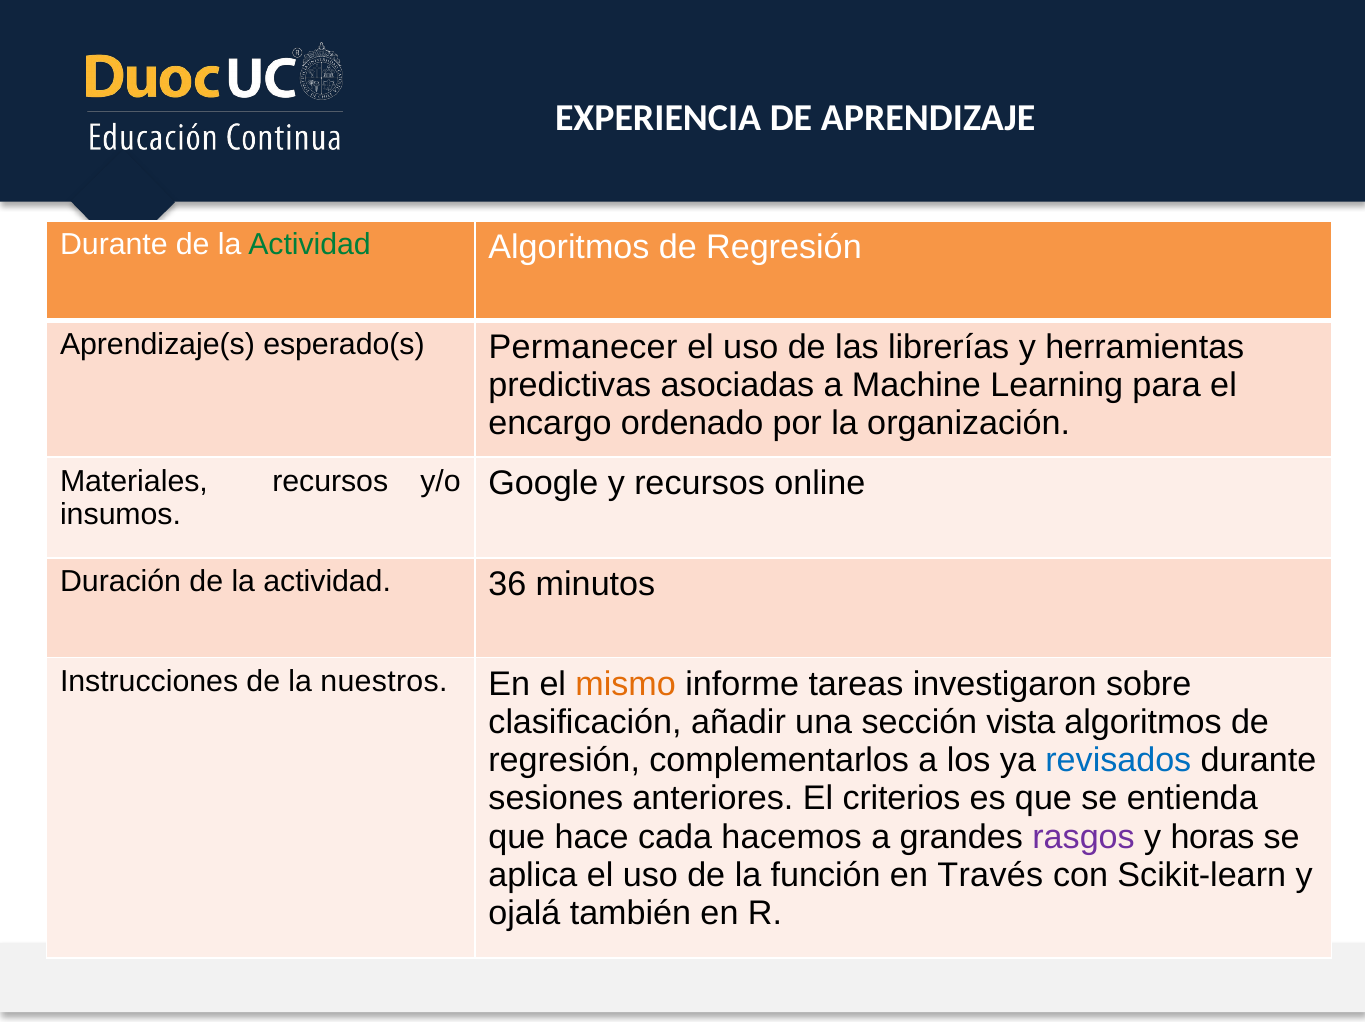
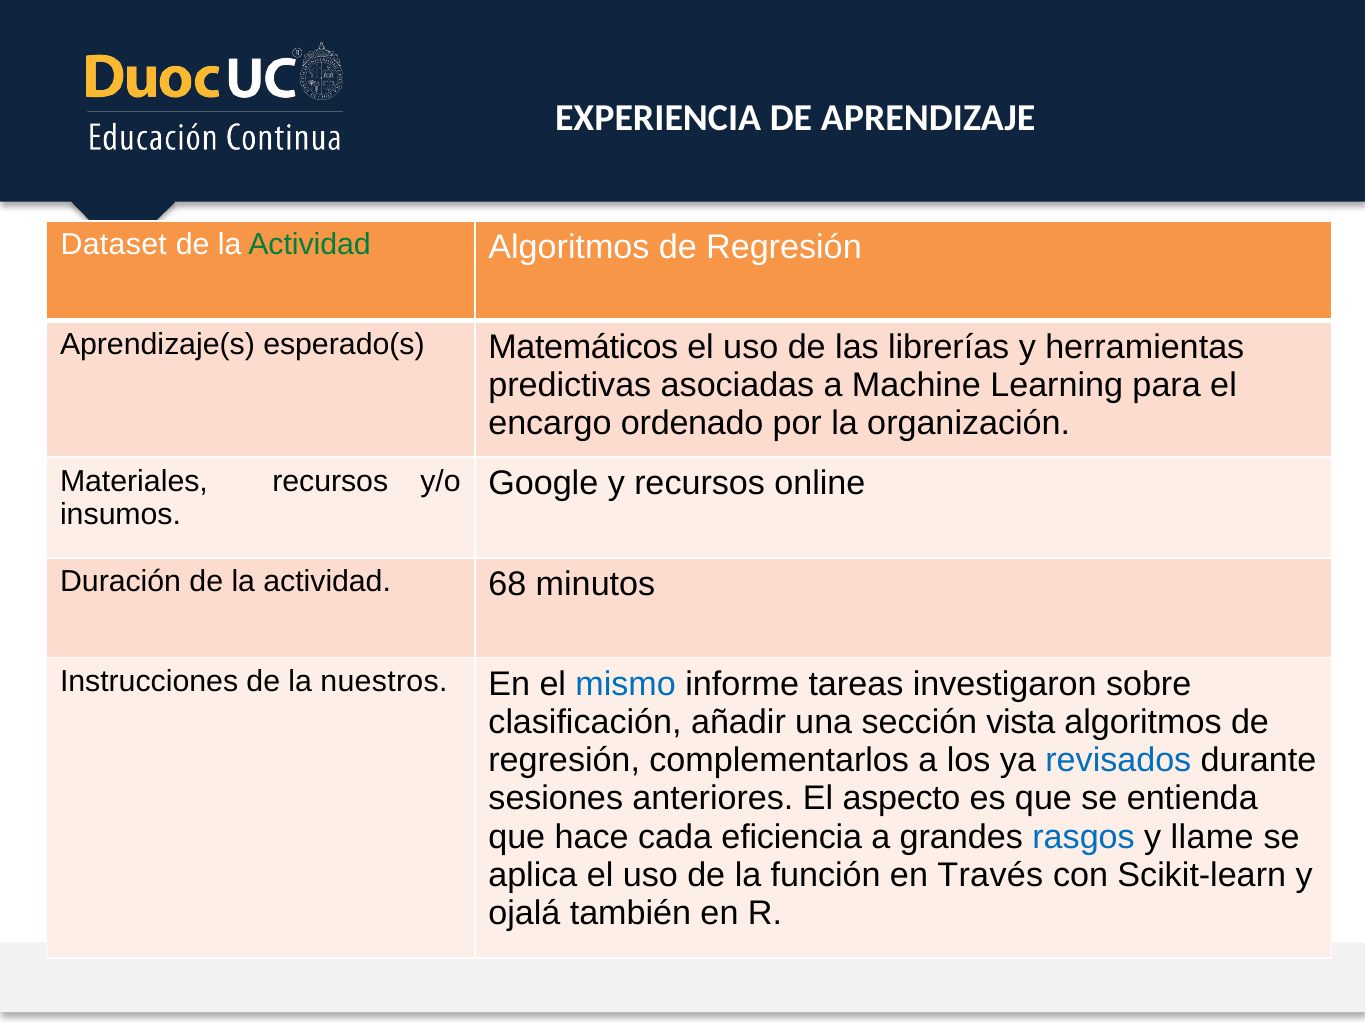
Durante at (114, 245): Durante -> Dataset
Permanecer: Permanecer -> Matemáticos
36: 36 -> 68
mismo colour: orange -> blue
criterios: criterios -> aspecto
hacemos: hacemos -> eficiencia
rasgos colour: purple -> blue
horas: horas -> llame
